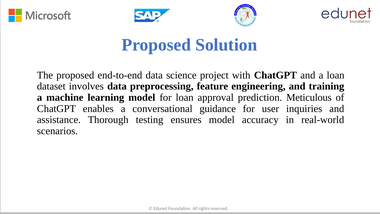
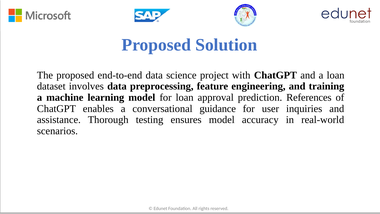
Meticulous: Meticulous -> References
